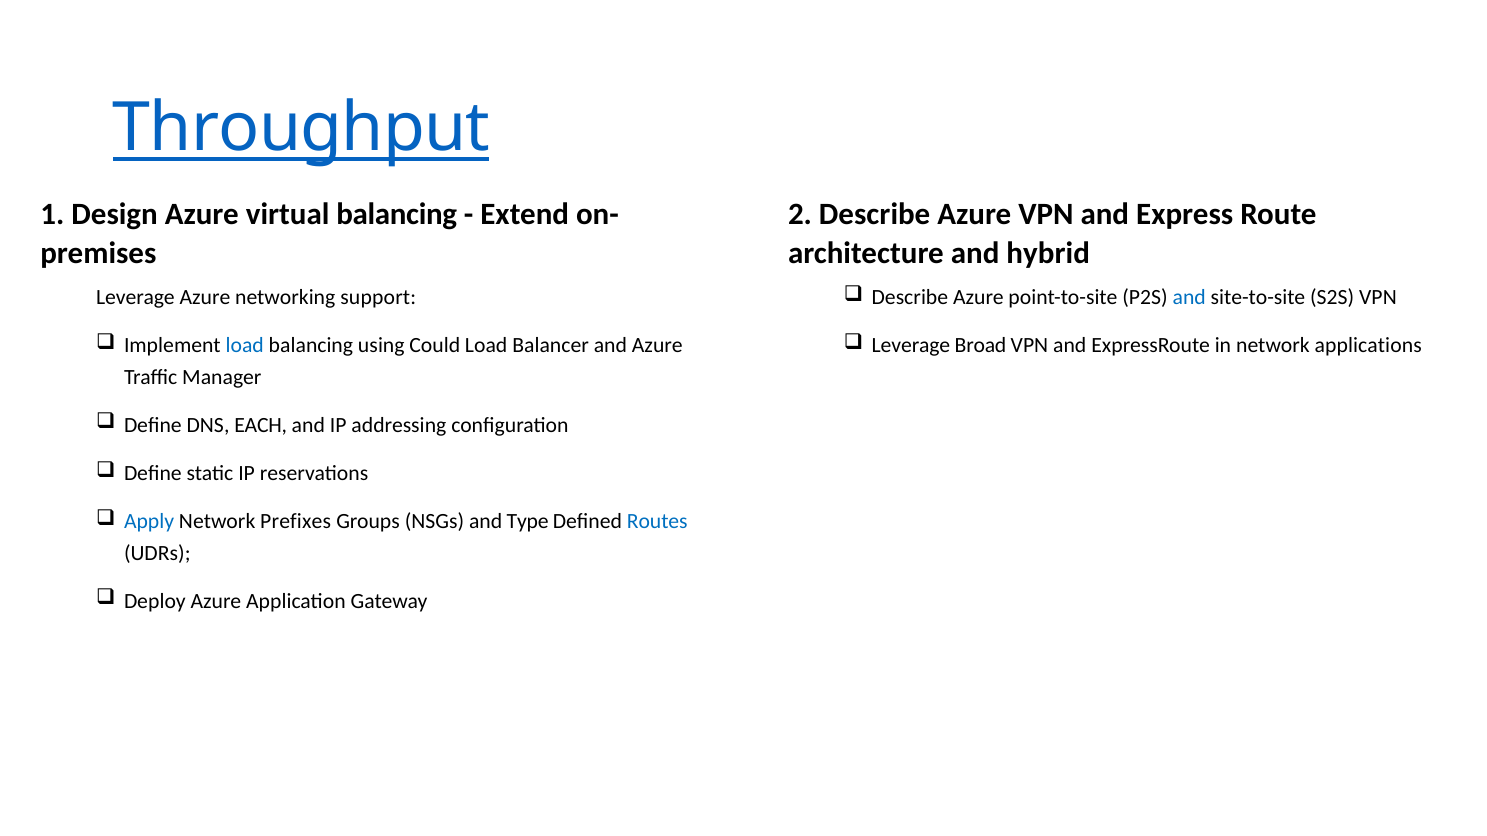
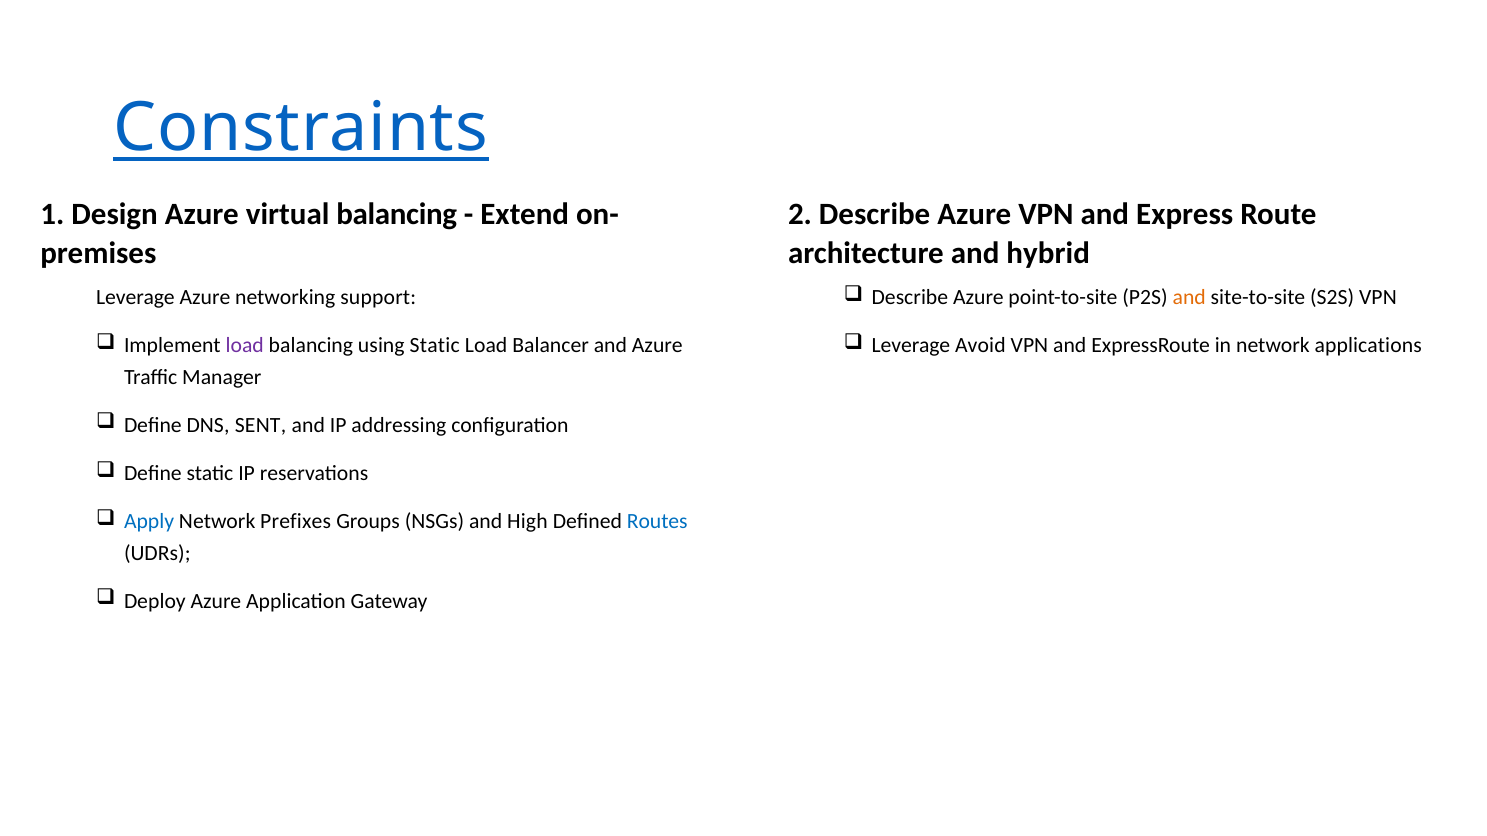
Throughput: Throughput -> Constraints
and at (1189, 298) colour: blue -> orange
load at (245, 346) colour: blue -> purple
using Could: Could -> Static
Broad: Broad -> Avoid
EACH: EACH -> SENT
Type: Type -> High
